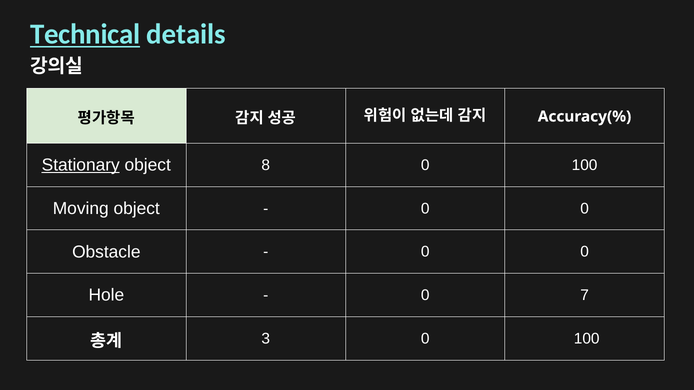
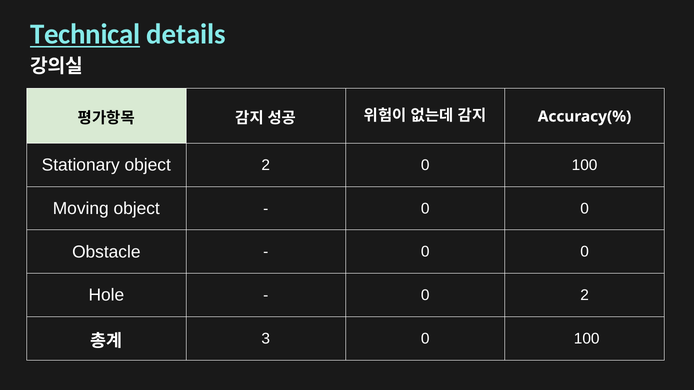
Stationary underline: present -> none
object 8: 8 -> 2
0 7: 7 -> 2
